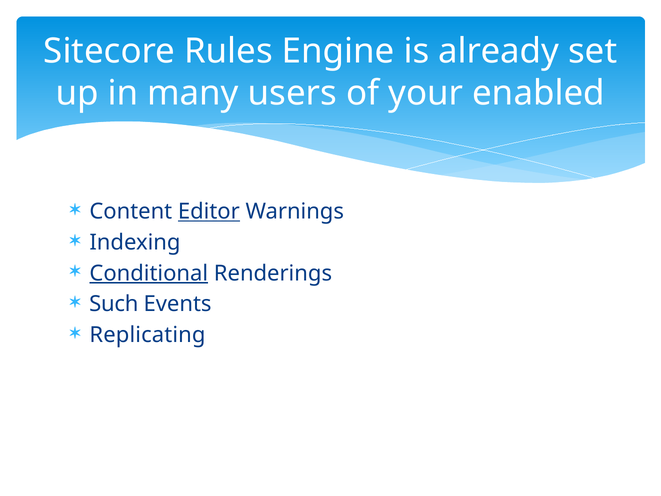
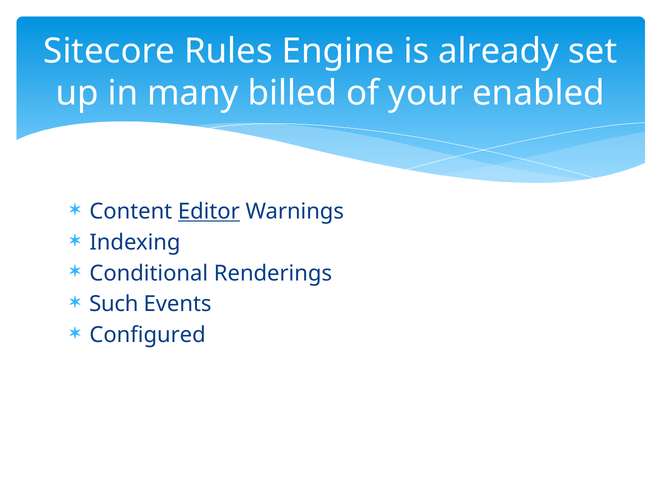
users: users -> billed
Conditional underline: present -> none
Replicating: Replicating -> Configured
